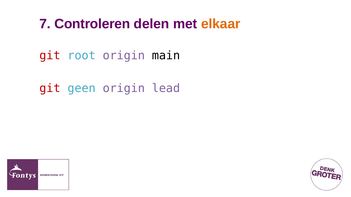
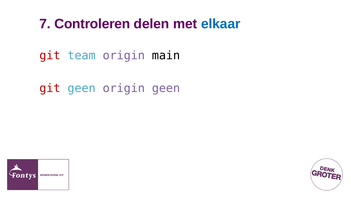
elkaar colour: orange -> blue
root: root -> team
origin lead: lead -> geen
